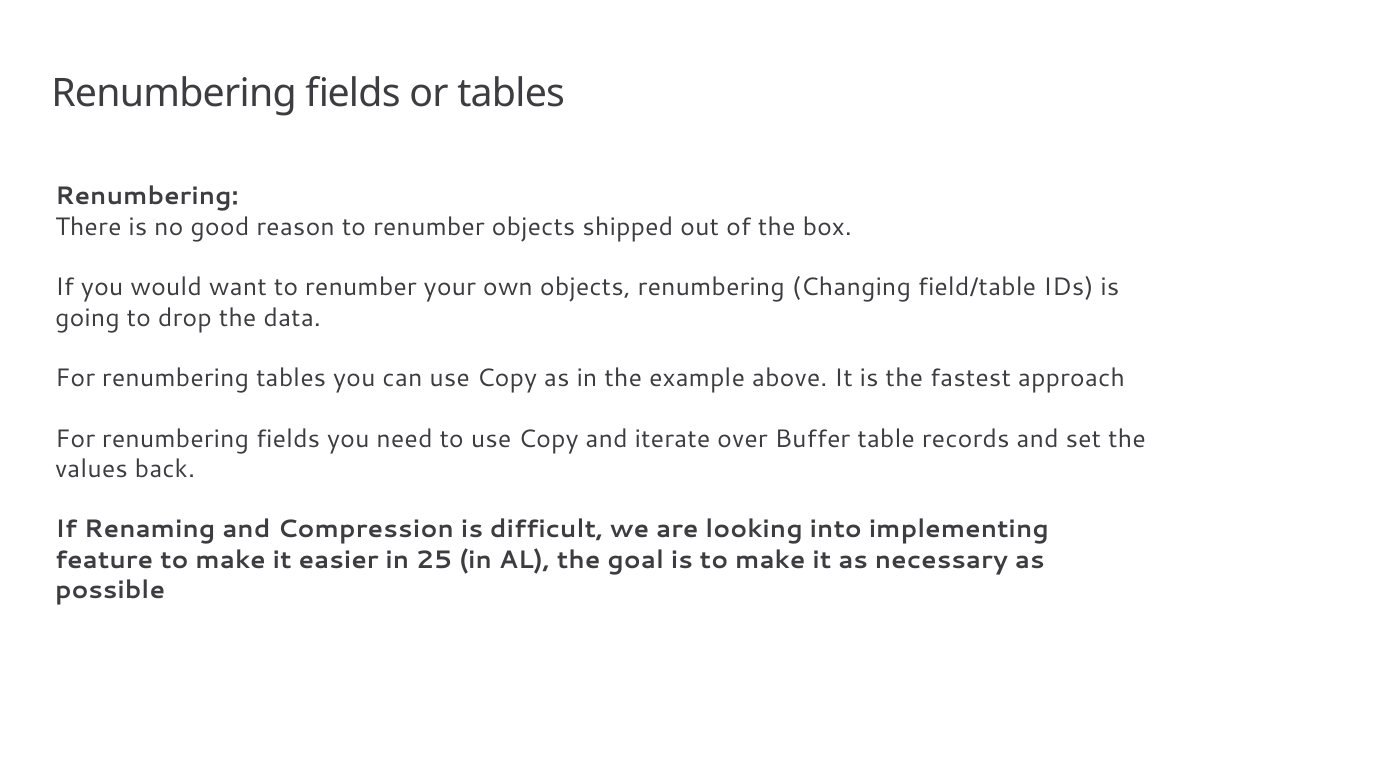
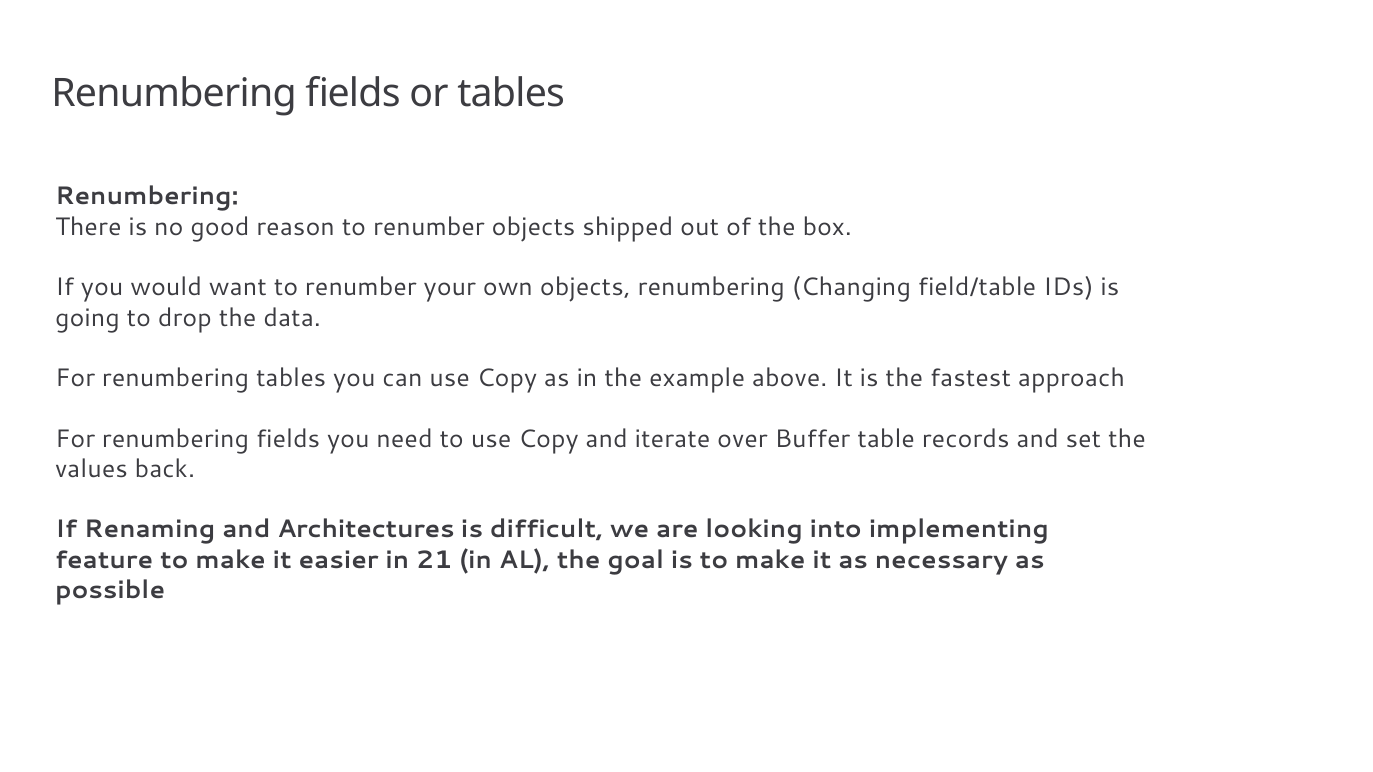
Compression: Compression -> Architectures
25: 25 -> 21
